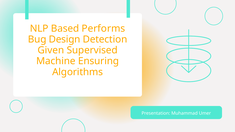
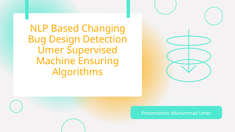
Performs: Performs -> Changing
Given at (51, 50): Given -> Umer
